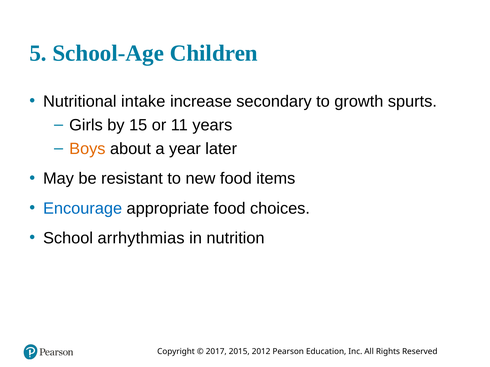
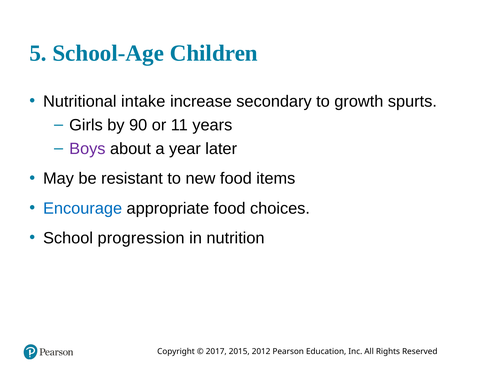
15: 15 -> 90
Boys colour: orange -> purple
arrhythmias: arrhythmias -> progression
